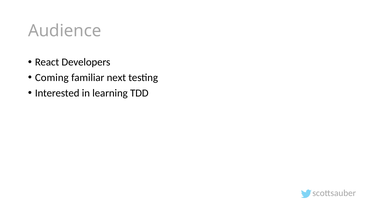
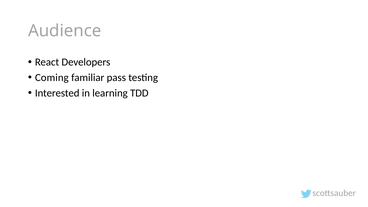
next: next -> pass
